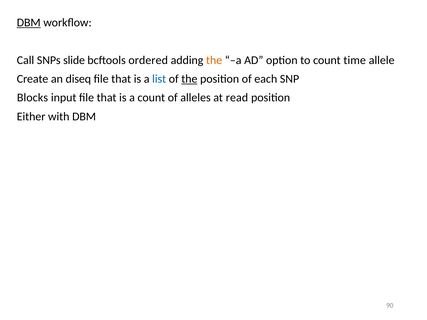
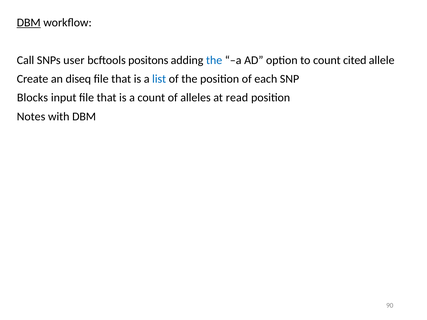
slide: slide -> user
ordered: ordered -> positons
the at (214, 60) colour: orange -> blue
time: time -> cited
the at (189, 79) underline: present -> none
Either: Either -> Notes
